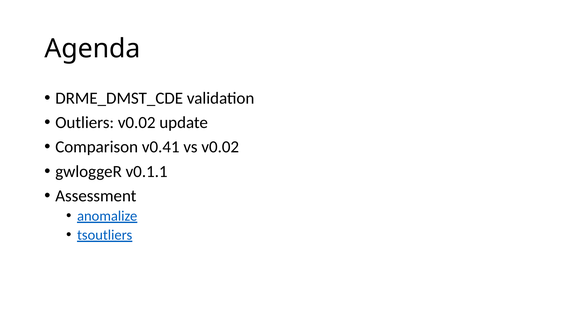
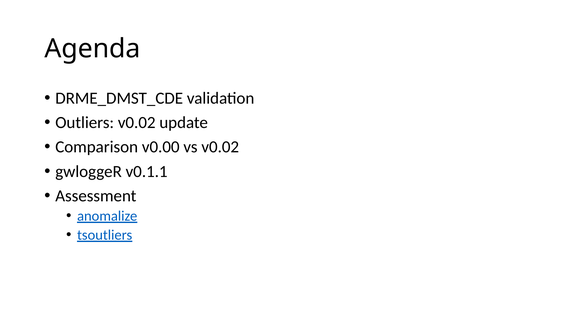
v0.41: v0.41 -> v0.00
